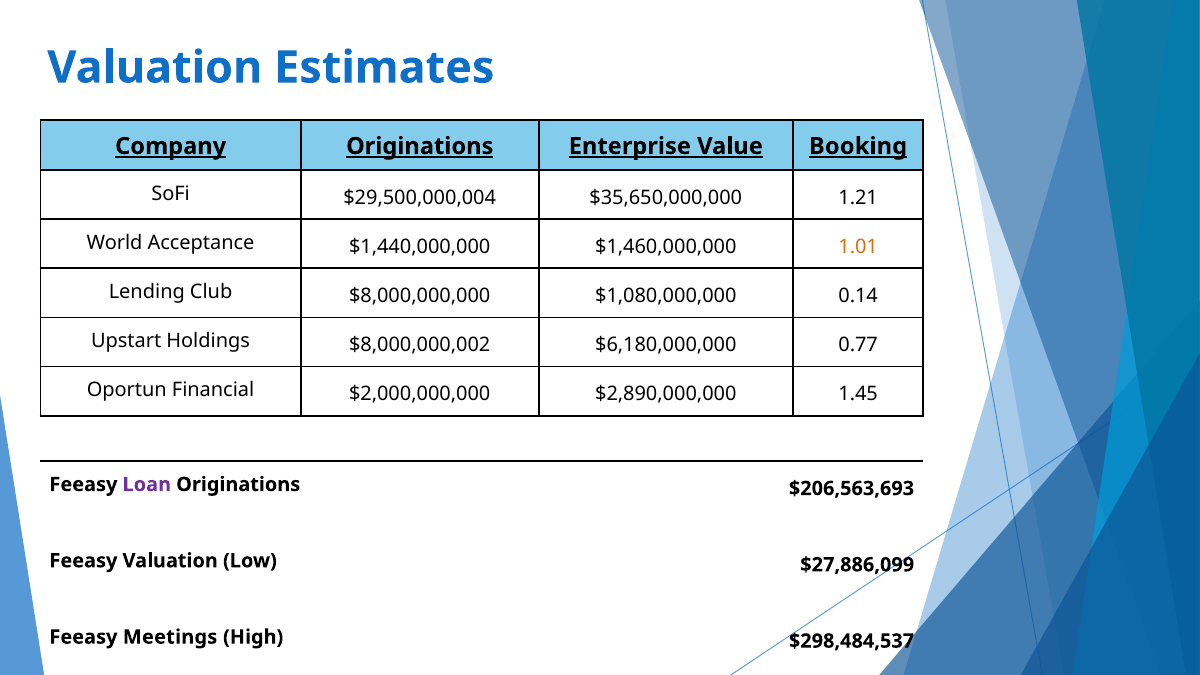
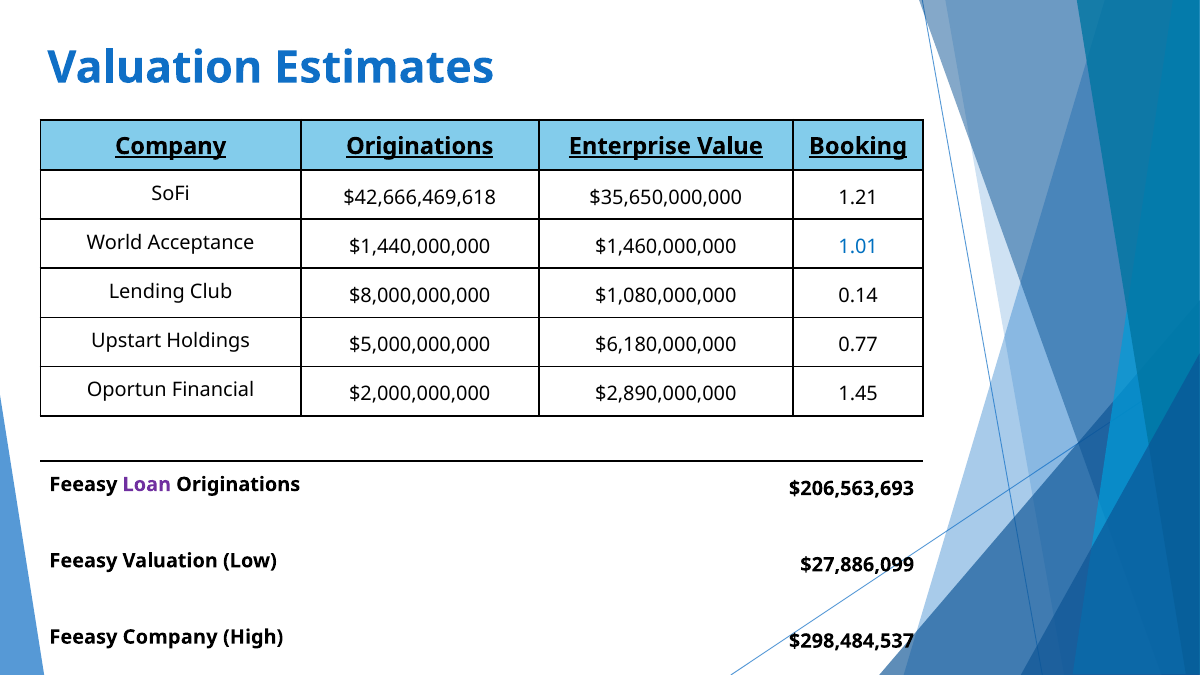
$29,500,000,004: $29,500,000,004 -> $42,666,469,618
1.01 colour: orange -> blue
$8,000,000,002: $8,000,000,002 -> $5,000,000,000
Feeasy Meetings: Meetings -> Company
